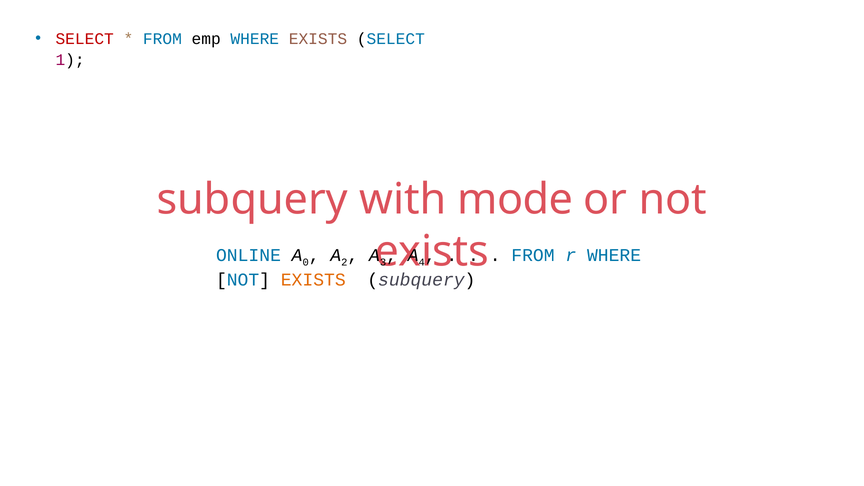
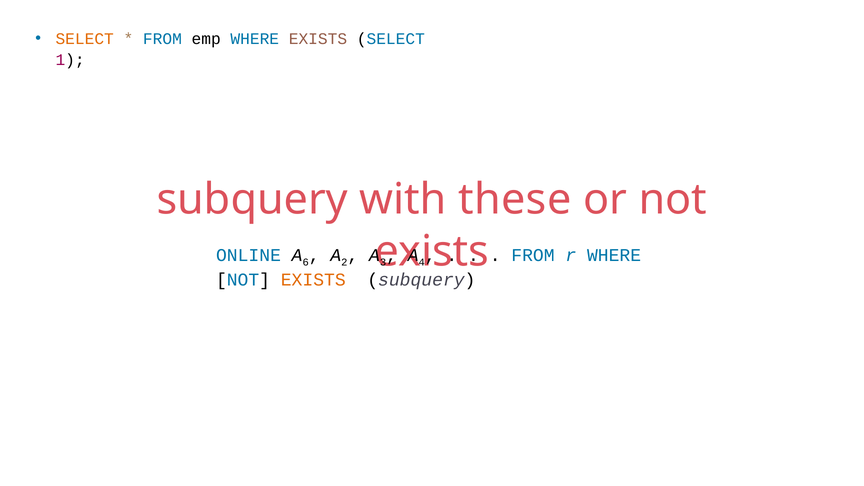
SELECT at (85, 39) colour: red -> orange
mode: mode -> these
0: 0 -> 6
